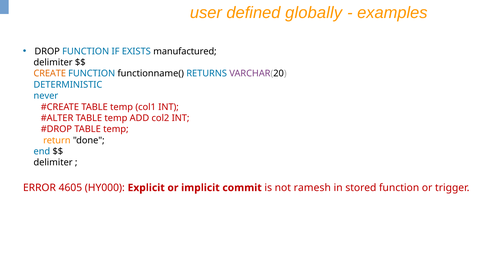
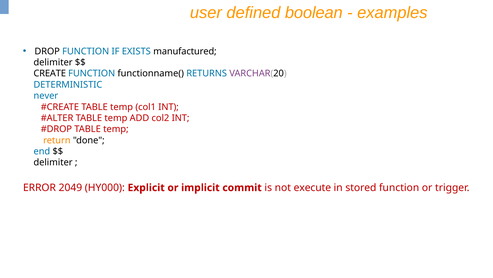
globally: globally -> boolean
CREATE colour: orange -> black
4605: 4605 -> 2049
ramesh: ramesh -> execute
